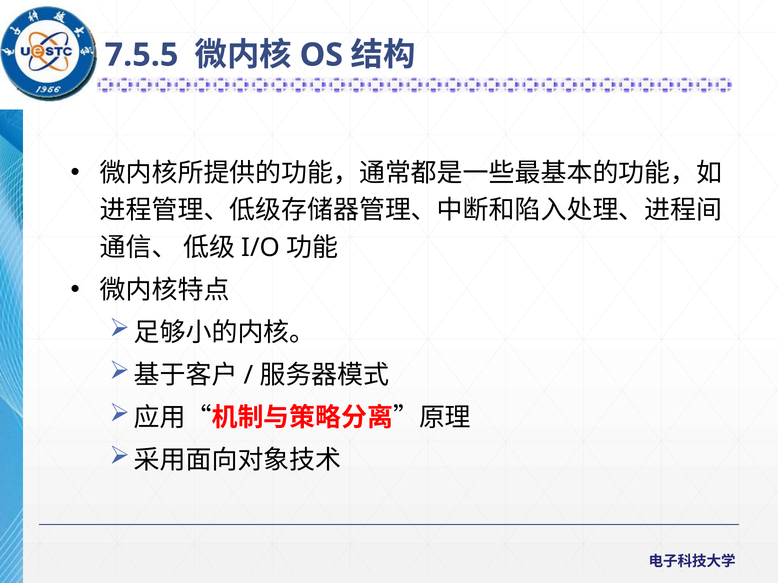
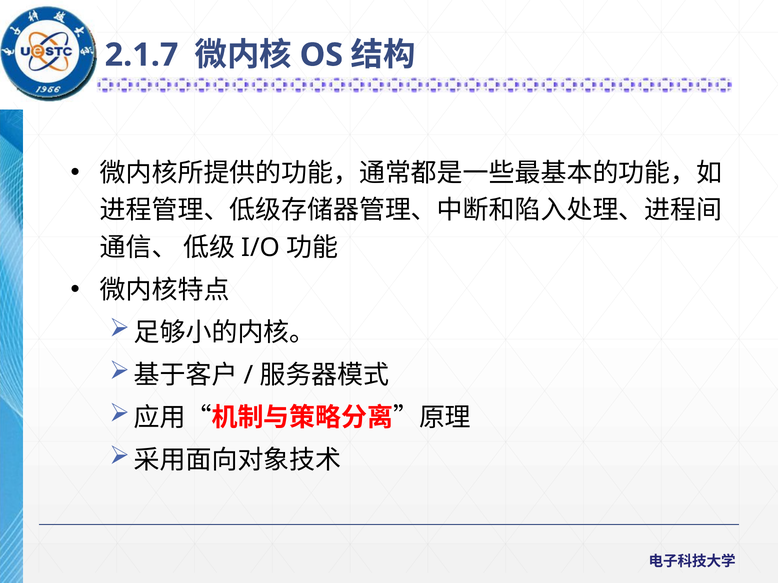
7.5.5: 7.5.5 -> 2.1.7
